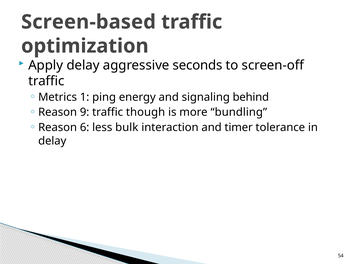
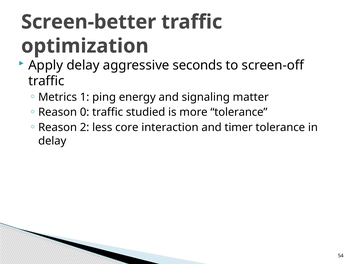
Screen-based: Screen-based -> Screen-better
behind: behind -> matter
9: 9 -> 0
though: though -> studied
more bundling: bundling -> tolerance
6: 6 -> 2
bulk: bulk -> core
